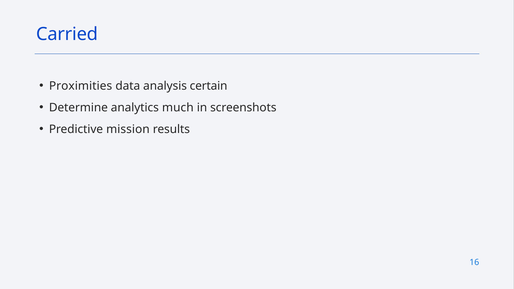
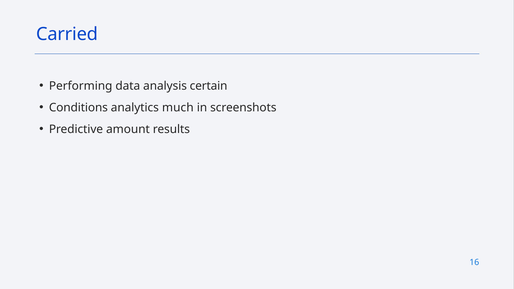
Proximities: Proximities -> Performing
Determine: Determine -> Conditions
mission: mission -> amount
